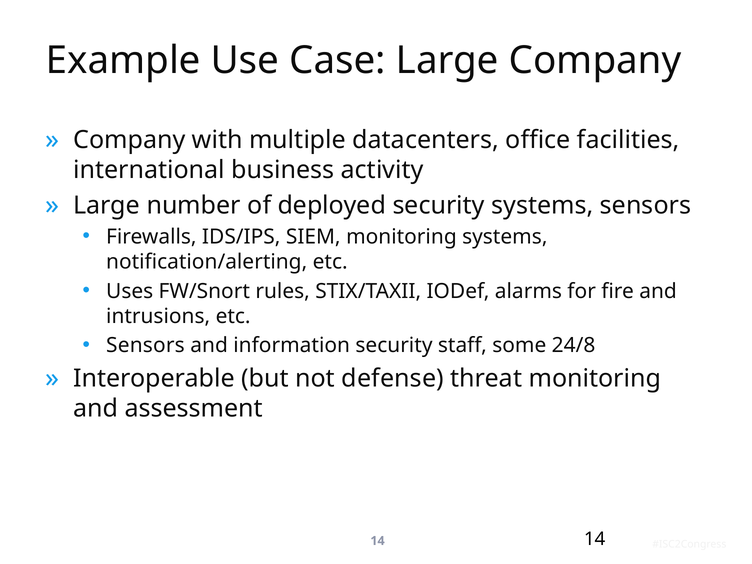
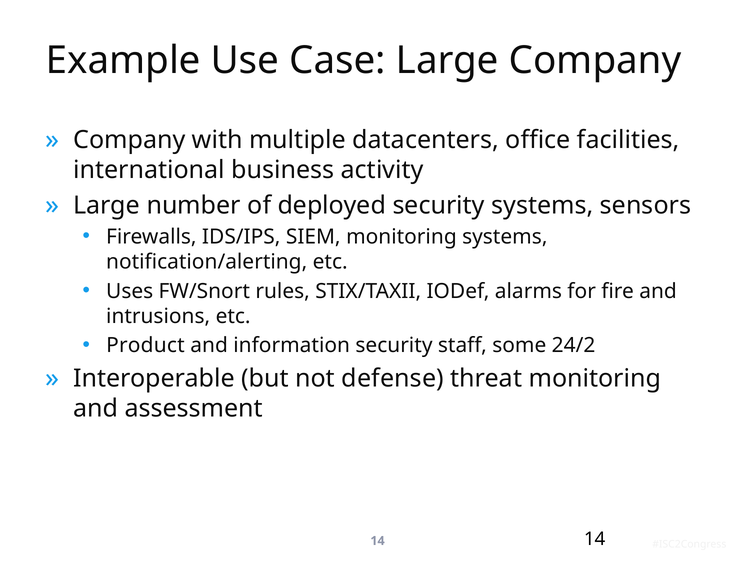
Sensors at (145, 346): Sensors -> Product
24/8: 24/8 -> 24/2
